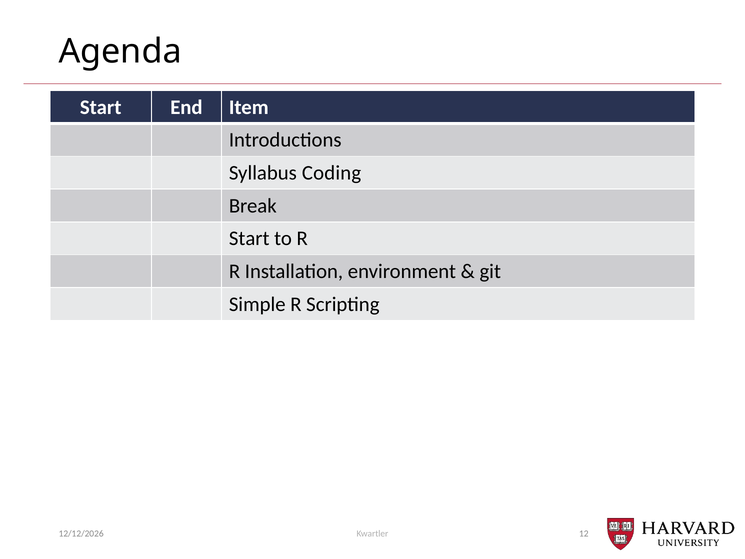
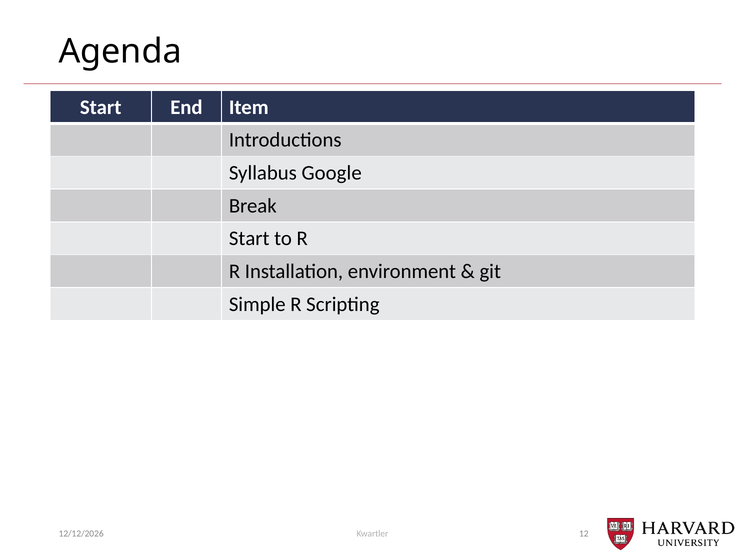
Coding: Coding -> Google
